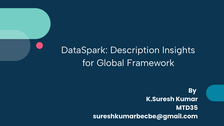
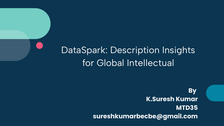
Framework: Framework -> Intellectual
